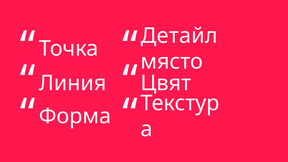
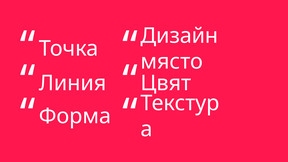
Детайл: Детайл -> Дизайн
